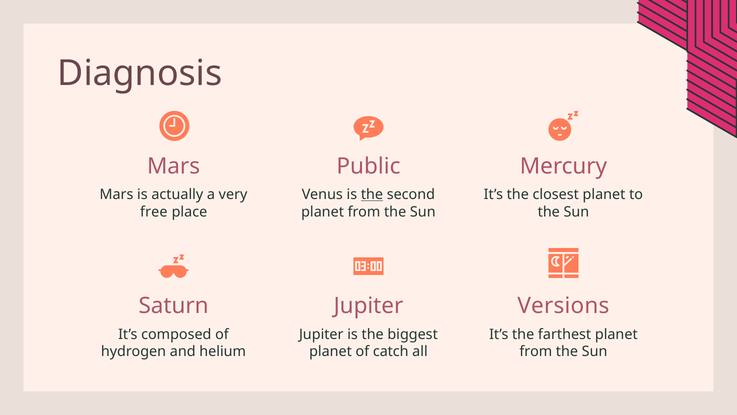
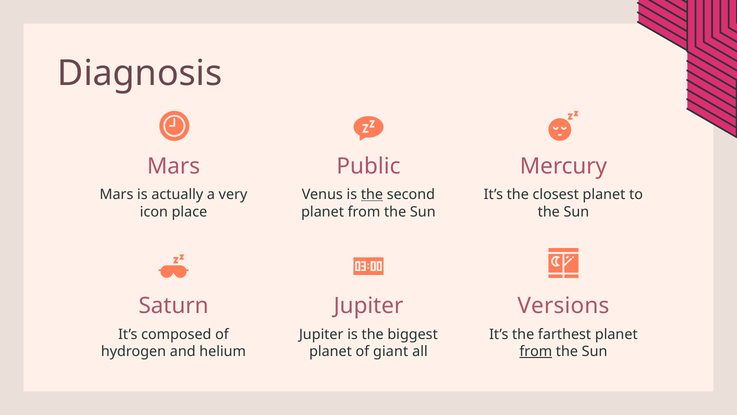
free: free -> icon
catch: catch -> giant
from at (536, 351) underline: none -> present
